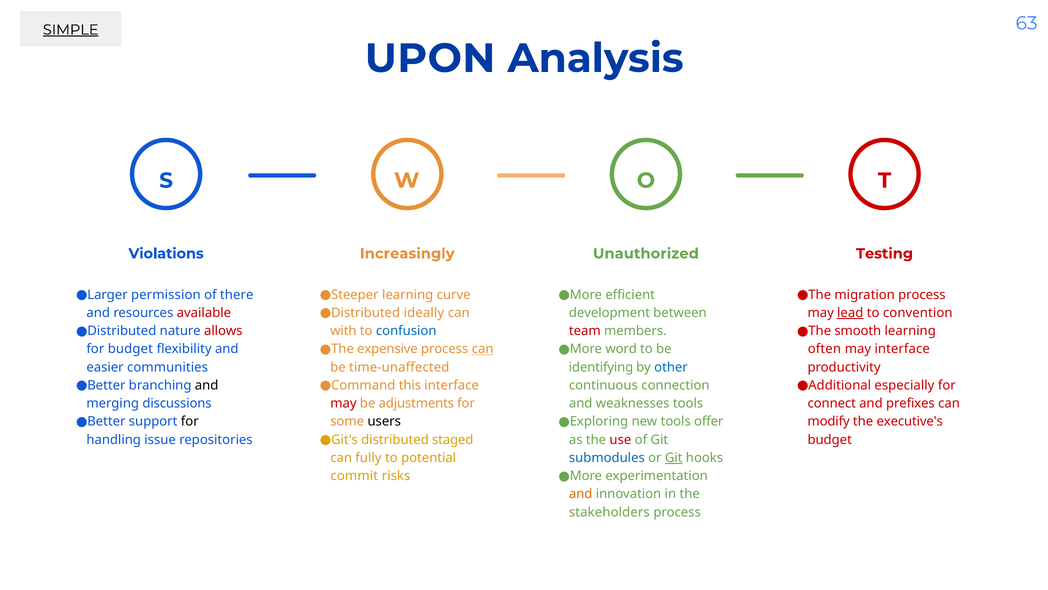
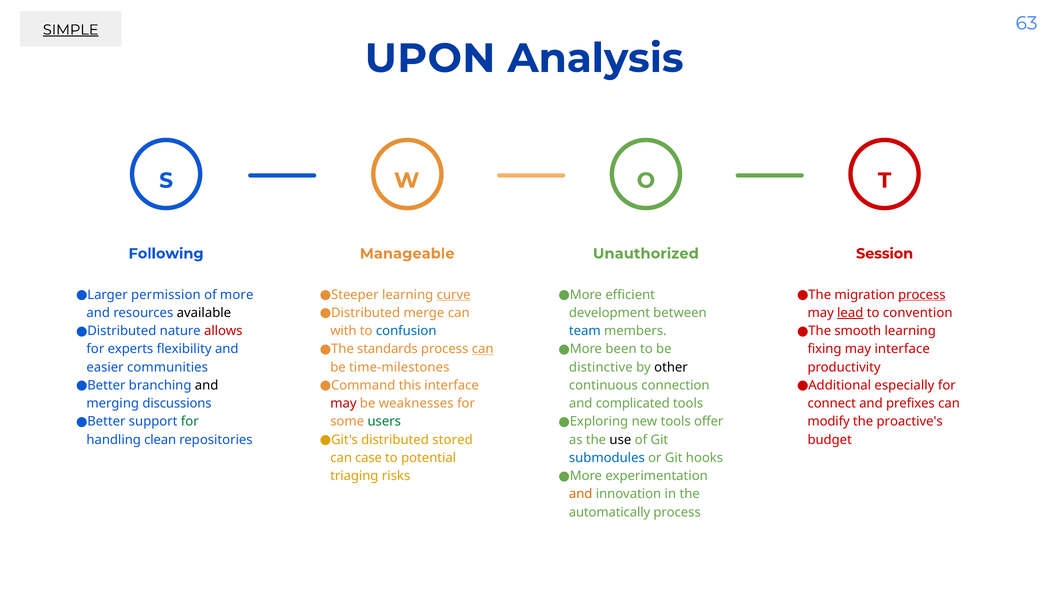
Violations: Violations -> Following
Increasingly: Increasingly -> Manageable
Testing: Testing -> Session
there: there -> more
curve underline: none -> present
process at (922, 294) underline: none -> present
ideally: ideally -> merge
available colour: red -> black
team colour: red -> blue
expensive: expensive -> standards
word: word -> been
for budget: budget -> experts
often: often -> fixing
time-unaffected: time-unaffected -> time-milestones
identifying: identifying -> distinctive
other colour: blue -> black
adjustments: adjustments -> weaknesses
weaknesses: weaknesses -> complicated
for at (190, 421) colour: black -> green
users colour: black -> green
executive's: executive's -> proactive's
staged: staged -> stored
issue: issue -> clean
use colour: red -> black
fully: fully -> case
Git at (674, 457) underline: present -> none
commit: commit -> triaging
stakeholders: stakeholders -> automatically
